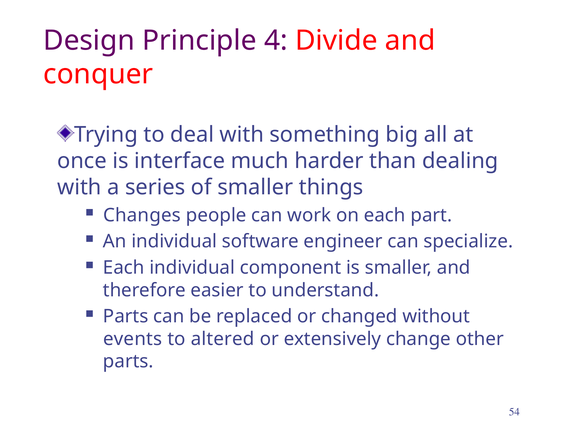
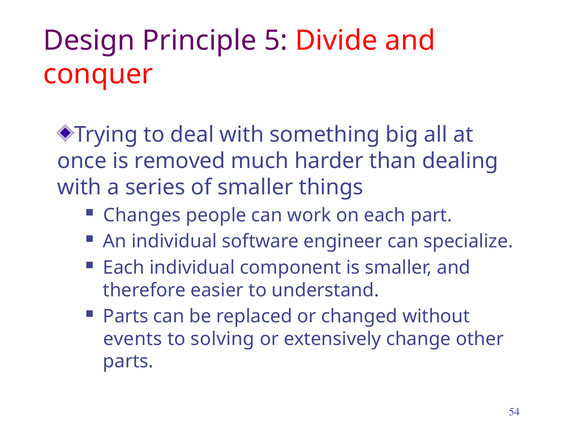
4: 4 -> 5
interface: interface -> removed
altered: altered -> solving
